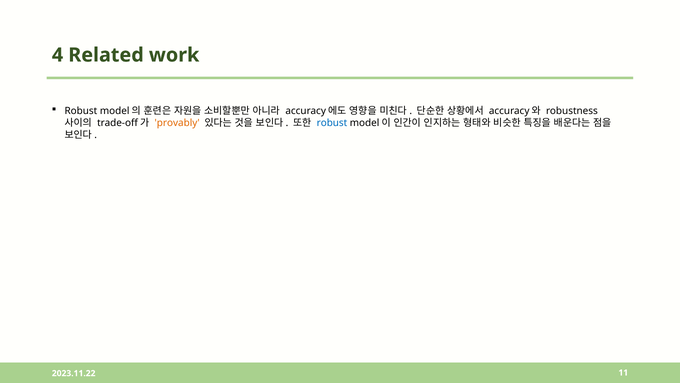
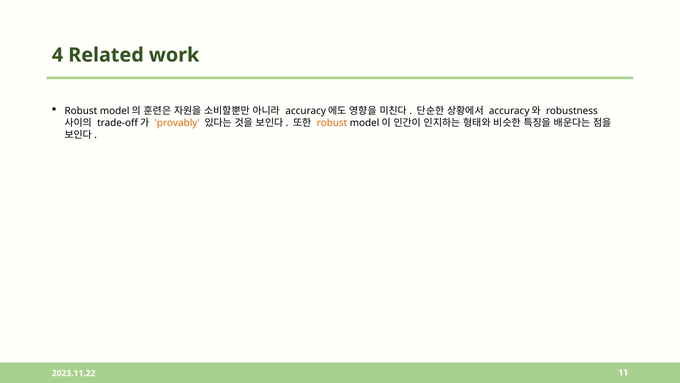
robust at (332, 123) colour: blue -> orange
